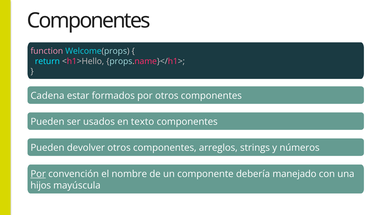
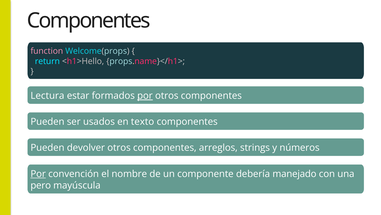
Cadena: Cadena -> Lectura
por at (145, 95) underline: none -> present
hijos: hijos -> pero
